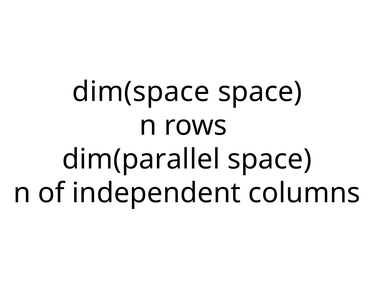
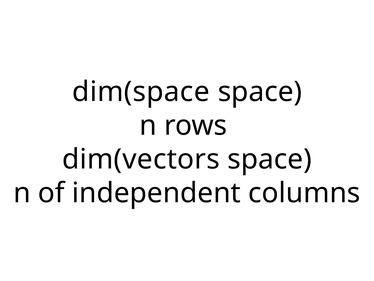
dim(parallel: dim(parallel -> dim(vectors
